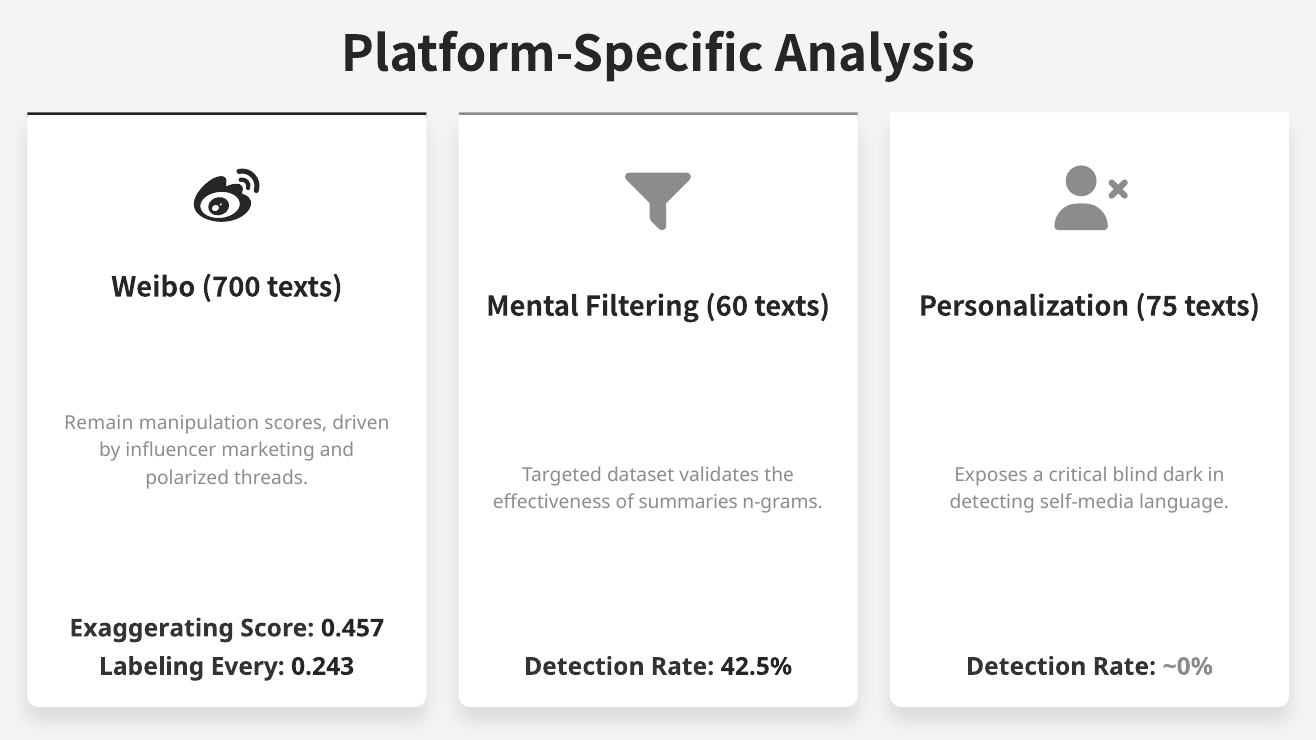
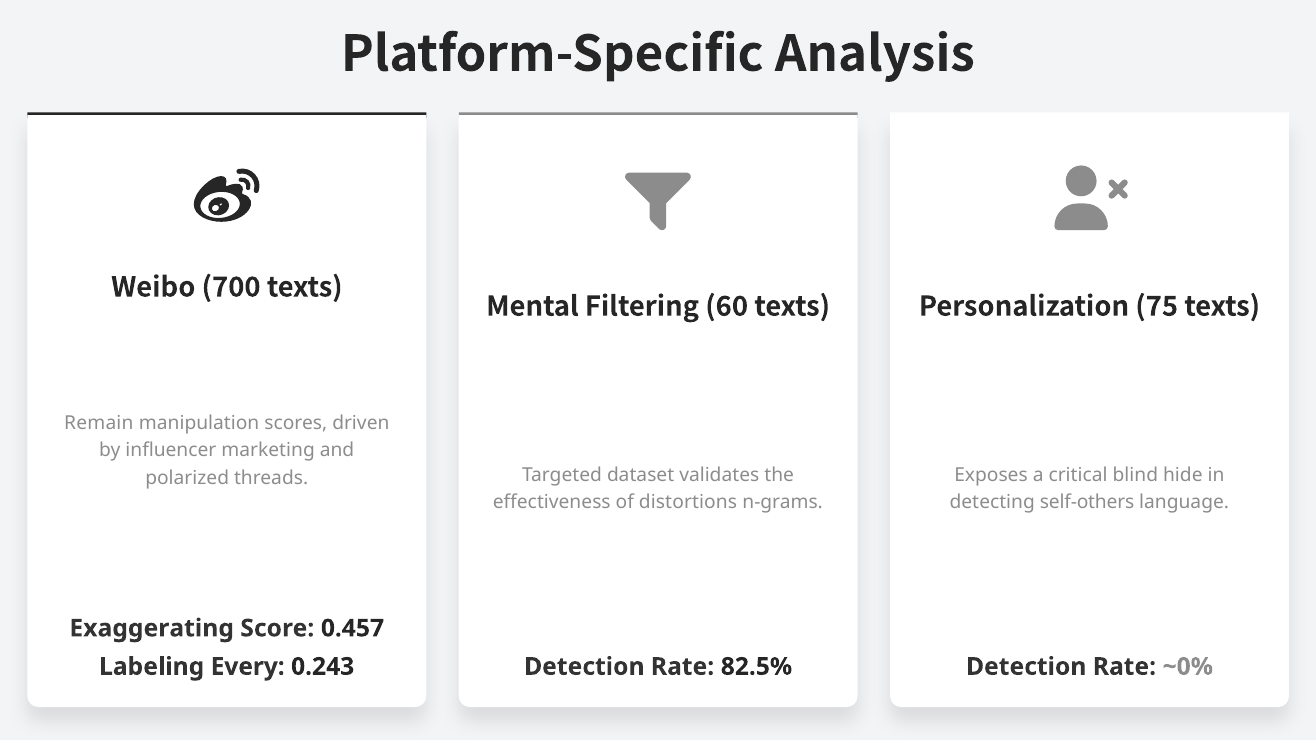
dark: dark -> hide
summaries: summaries -> distortions
self-media: self-media -> self-others
42.5%: 42.5% -> 82.5%
